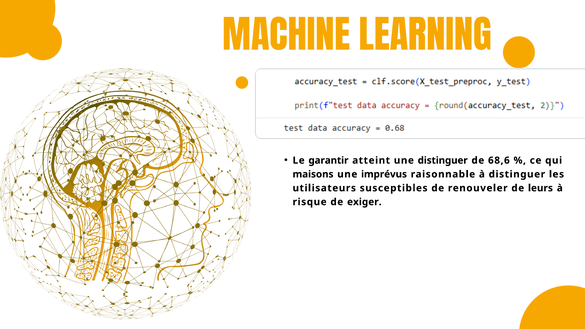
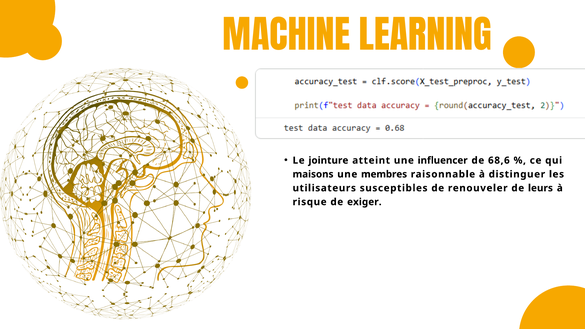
garantir: garantir -> jointure
une distinguer: distinguer -> influencer
imprévus: imprévus -> membres
